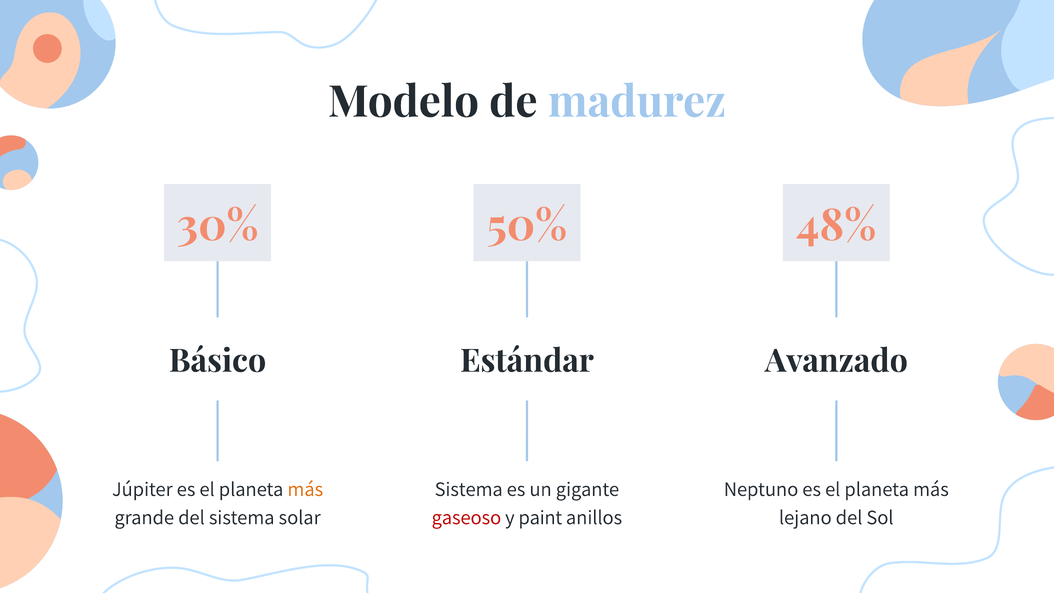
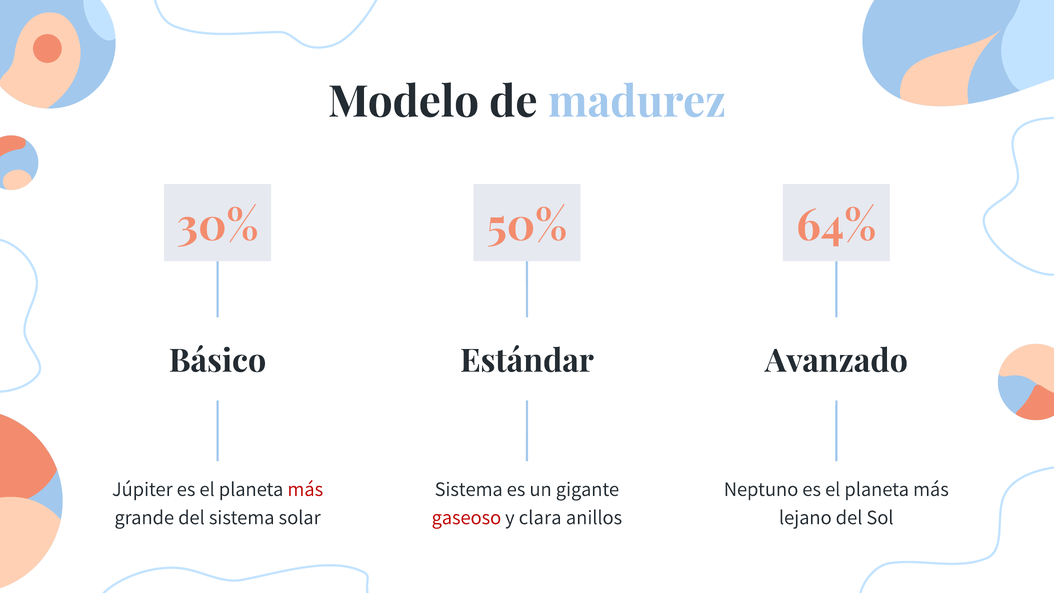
48%: 48% -> 64%
más at (305, 489) colour: orange -> red
paint: paint -> clara
